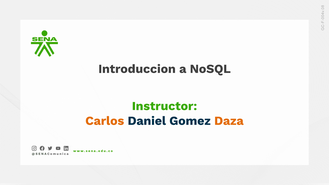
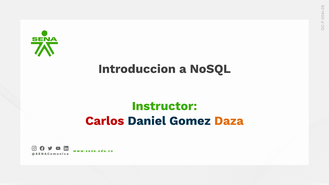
Carlos colour: orange -> red
